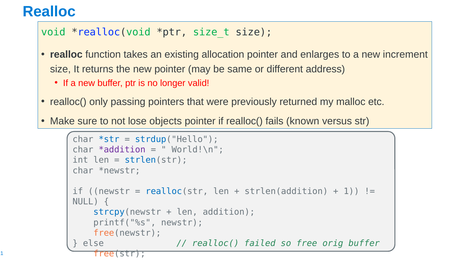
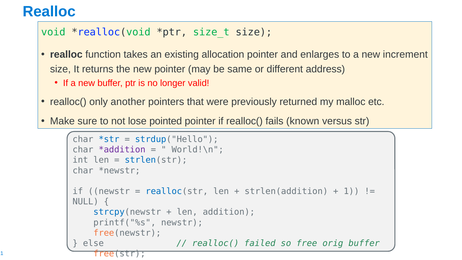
passing: passing -> another
objects: objects -> pointed
